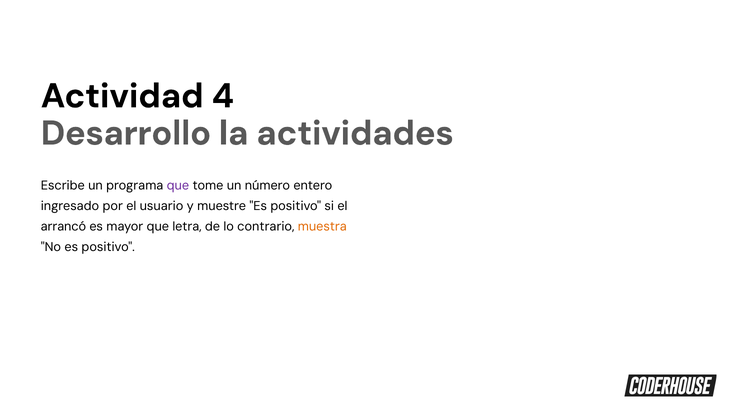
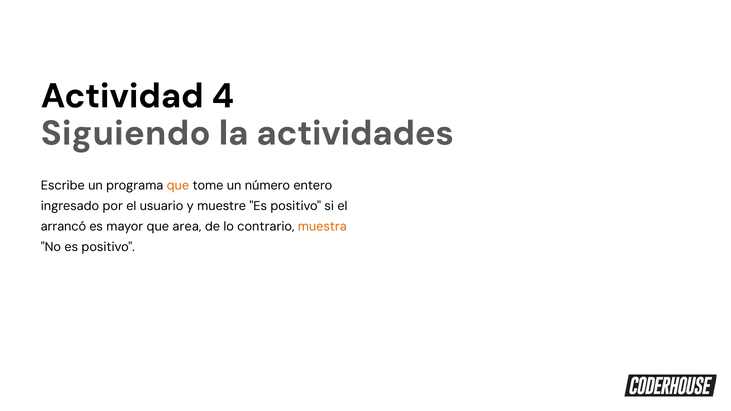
Desarrollo: Desarrollo -> Siguiendo
que at (178, 186) colour: purple -> orange
letra: letra -> area
